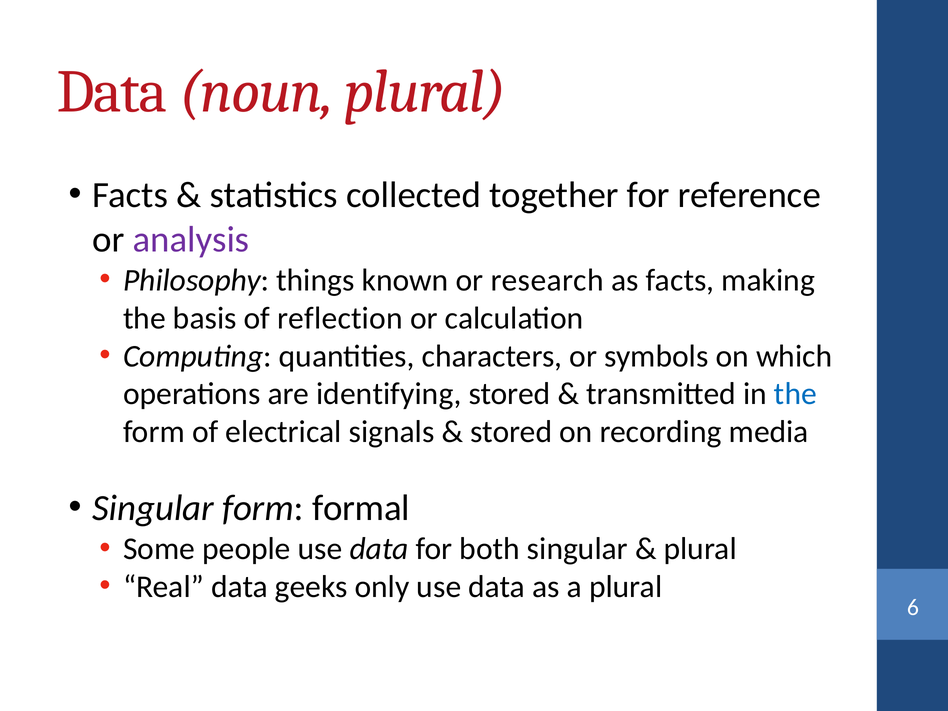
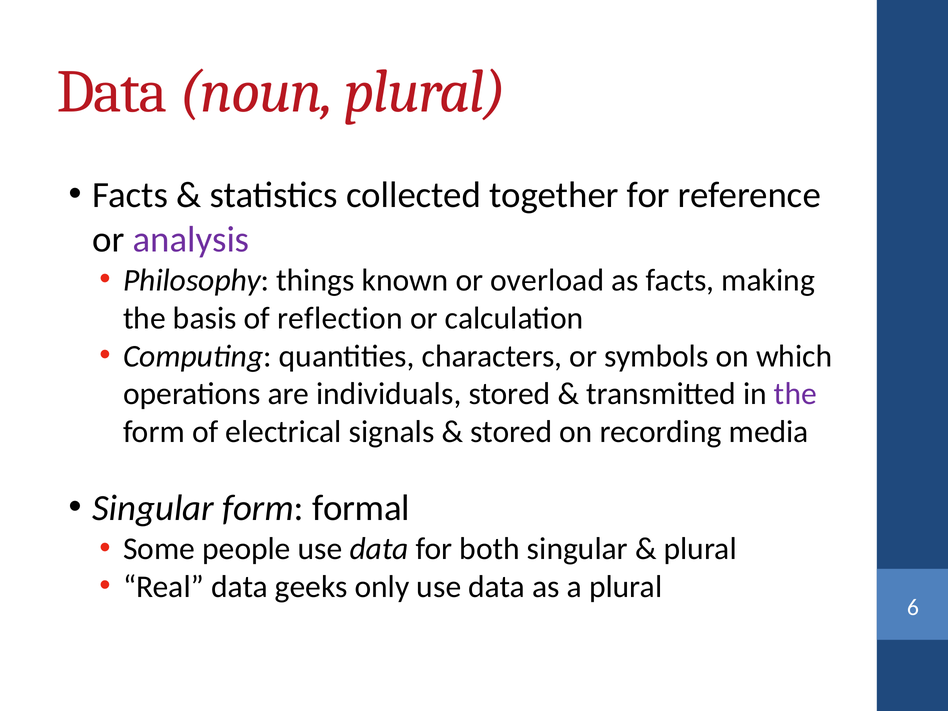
research: research -> overload
identifying: identifying -> individuals
the at (795, 394) colour: blue -> purple
